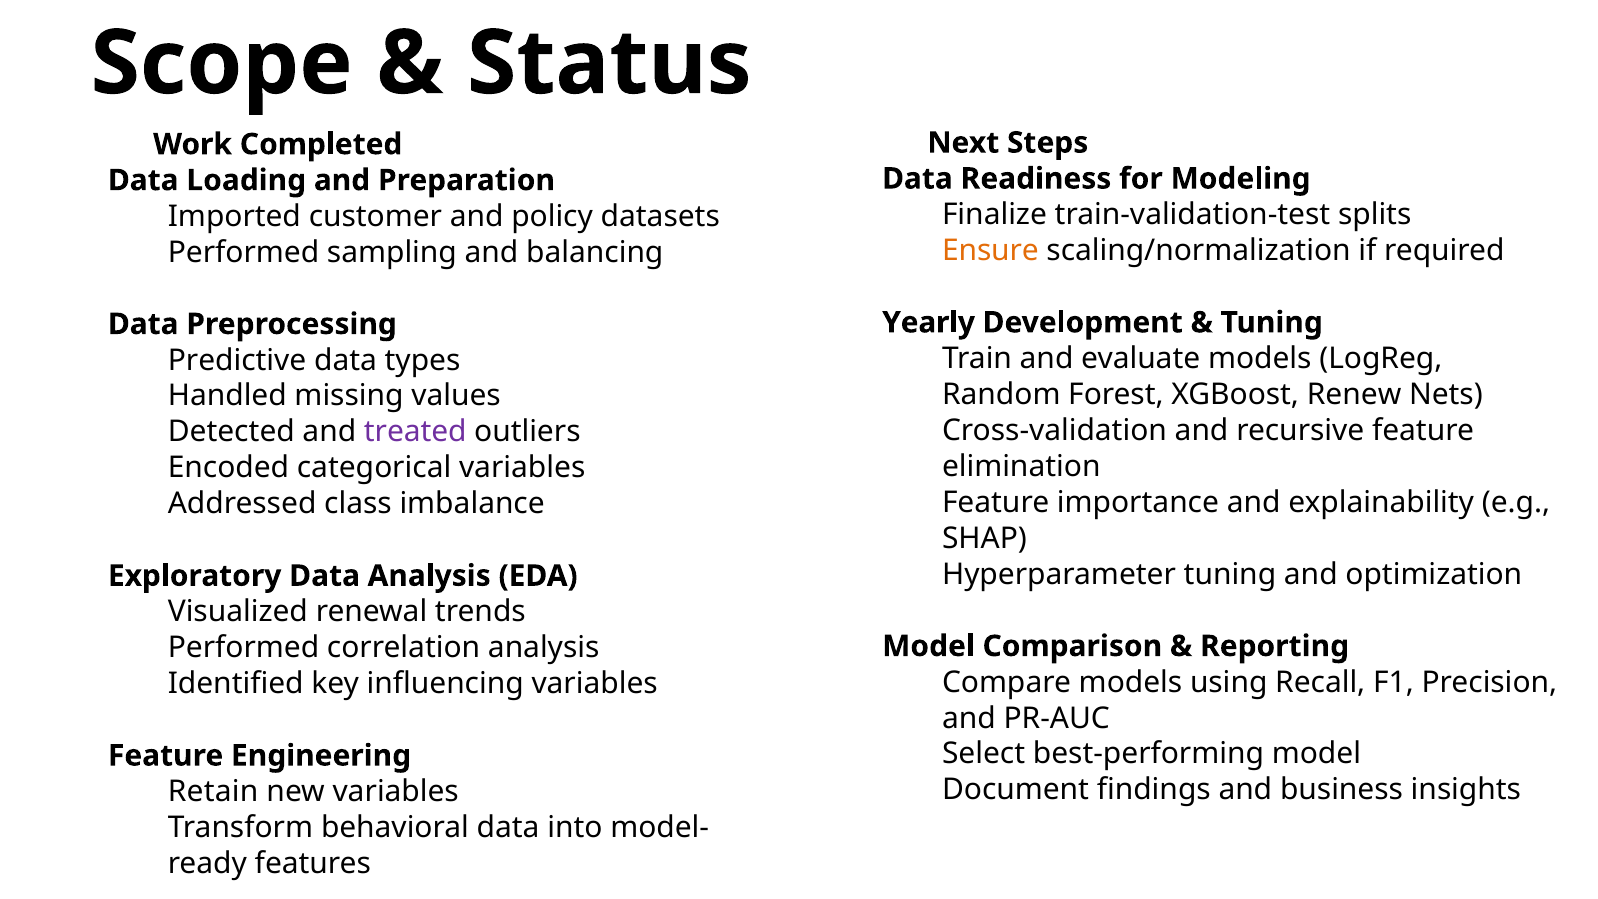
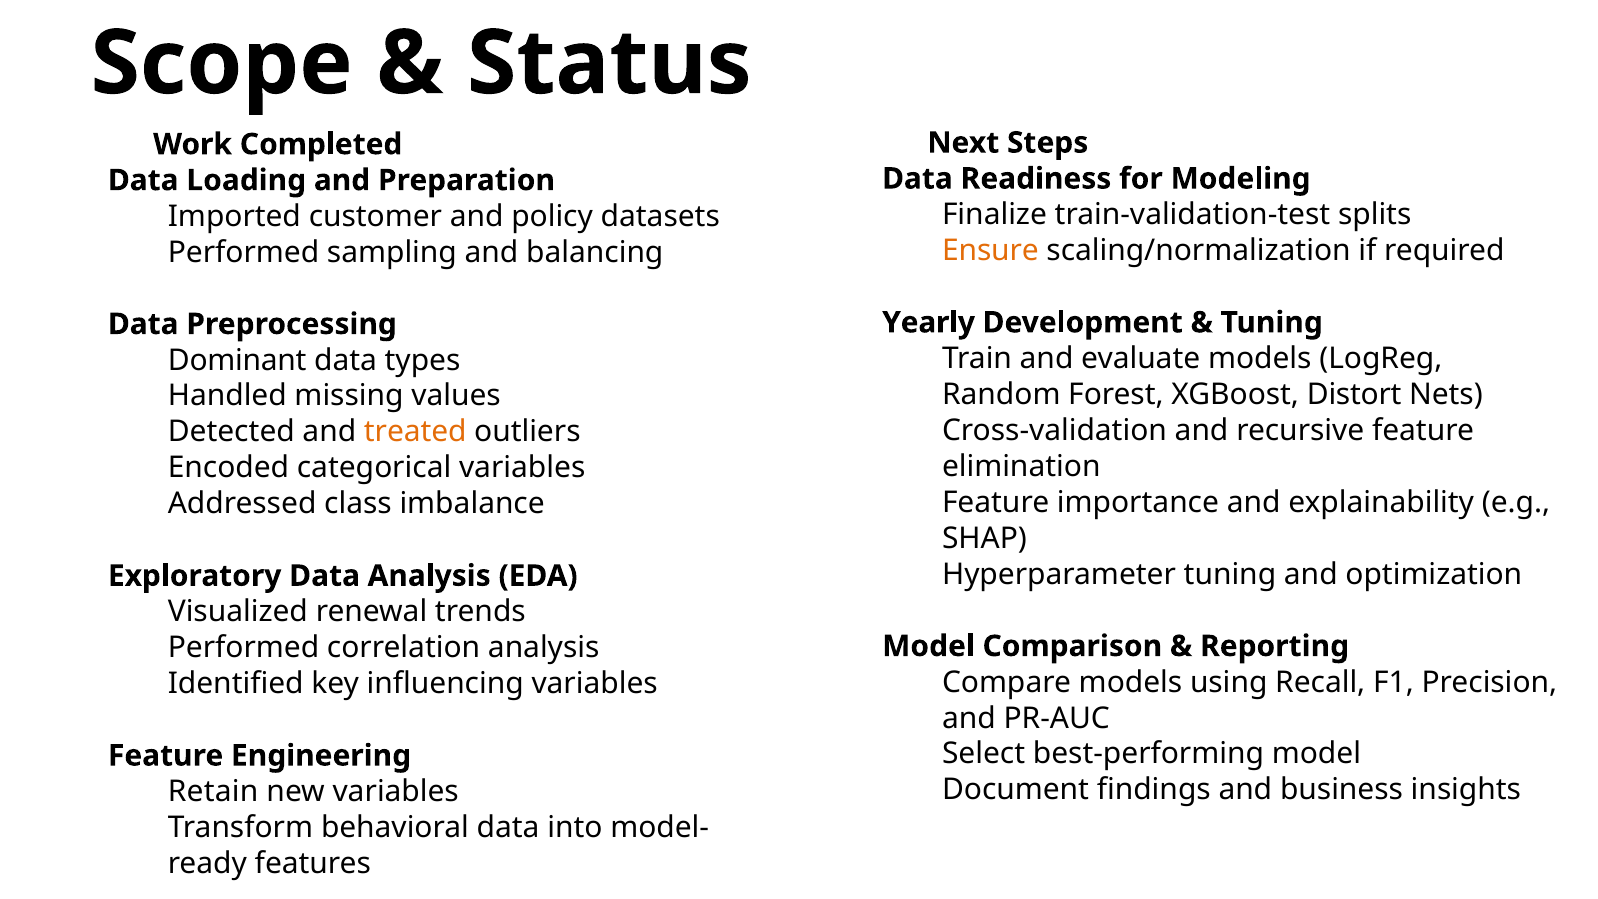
Predictive: Predictive -> Dominant
Renew: Renew -> Distort
treated colour: purple -> orange
